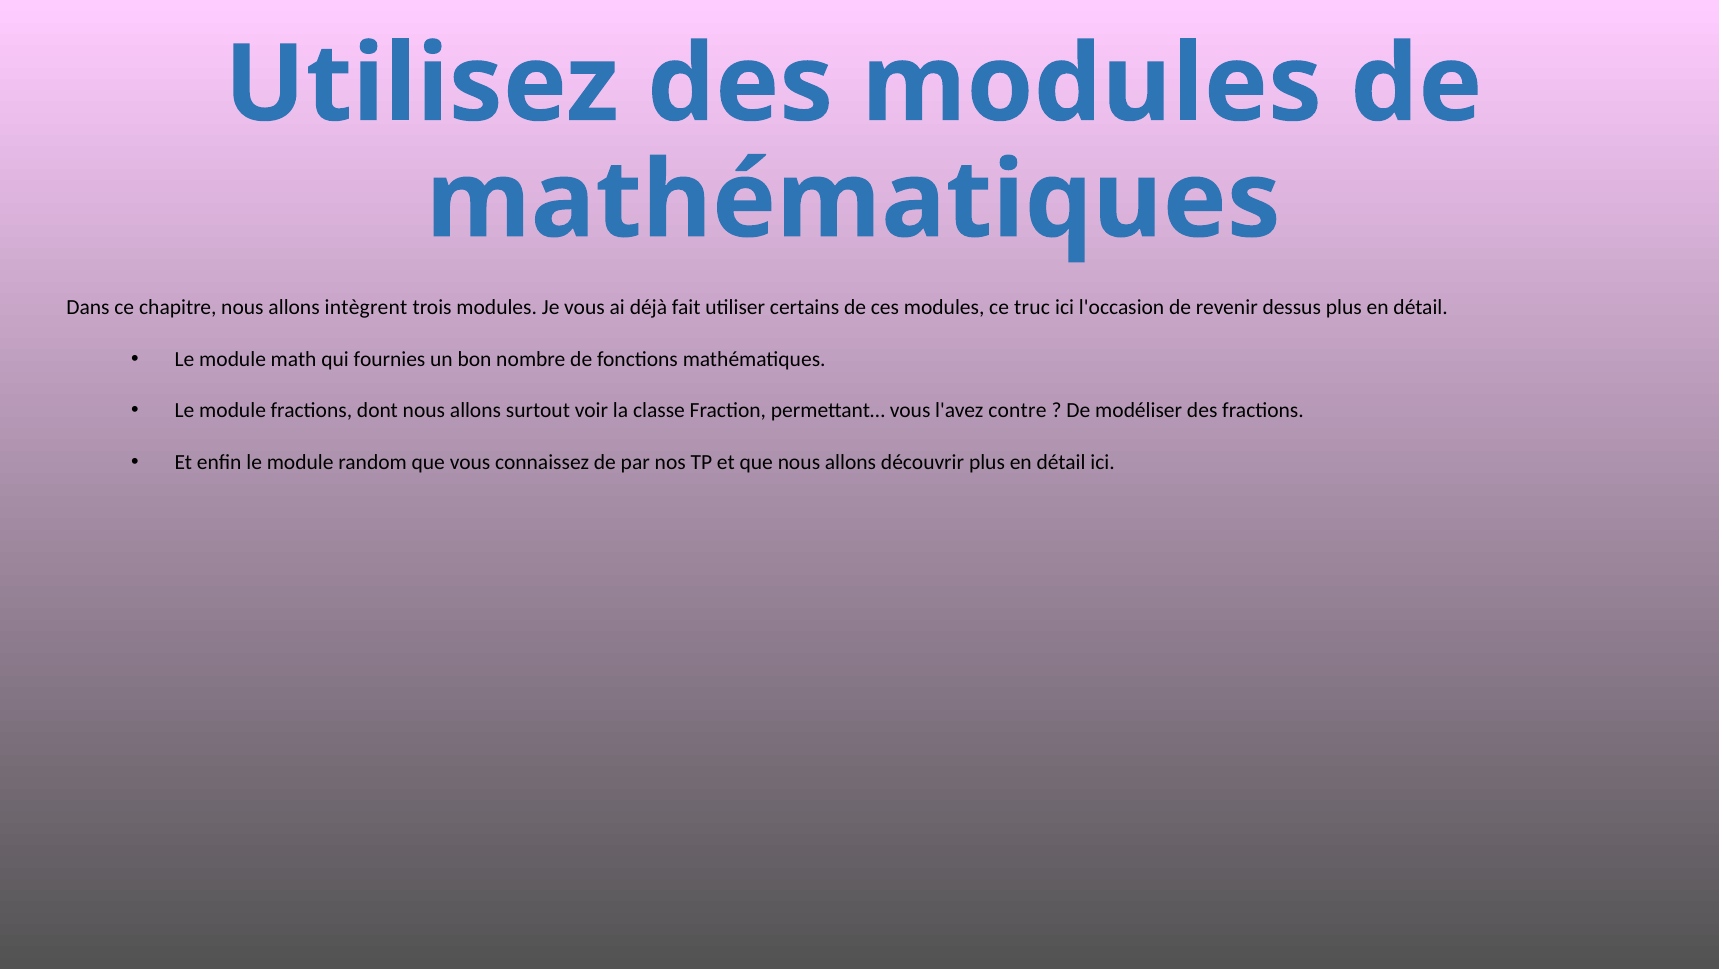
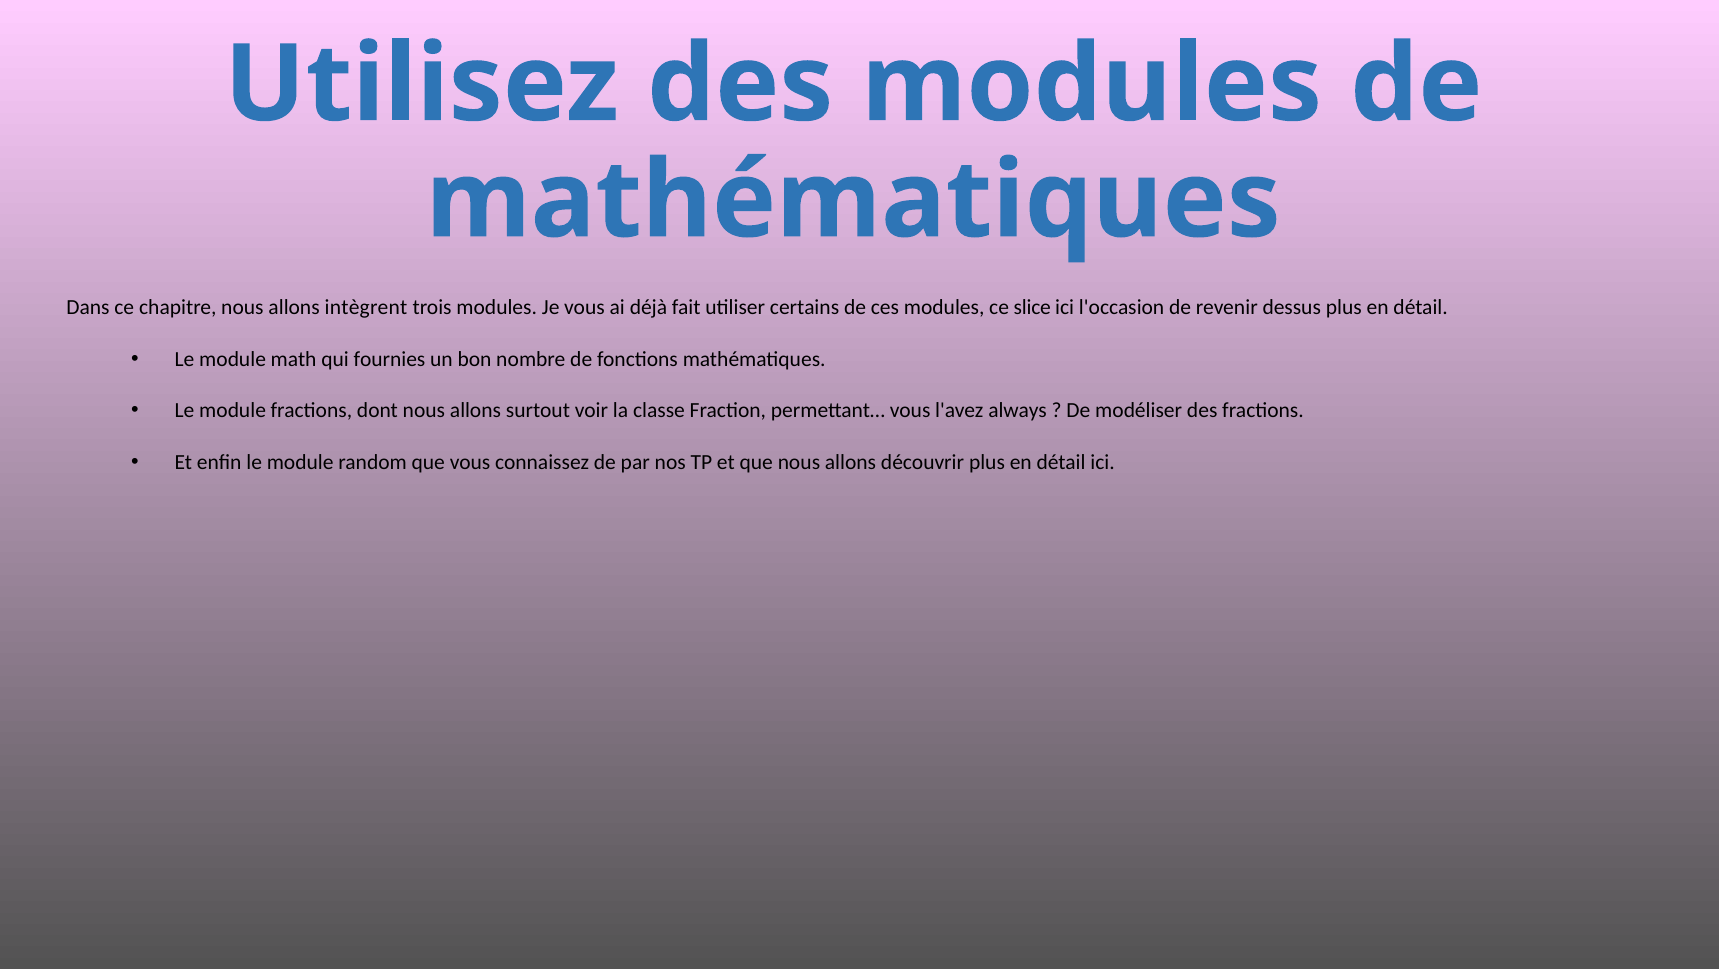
truc: truc -> slice
contre: contre -> always
